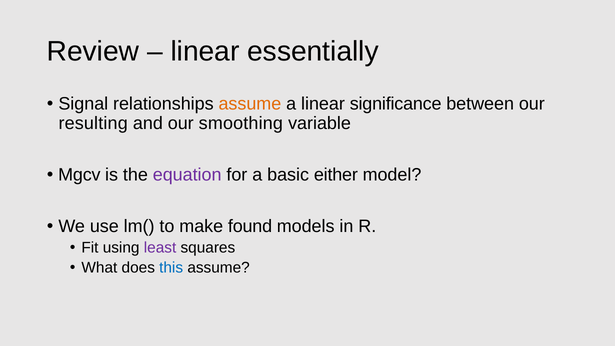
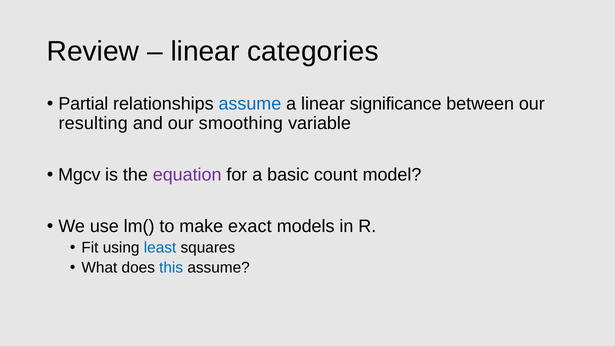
essentially: essentially -> categories
Signal: Signal -> Partial
assume at (250, 104) colour: orange -> blue
either: either -> count
found: found -> exact
least colour: purple -> blue
